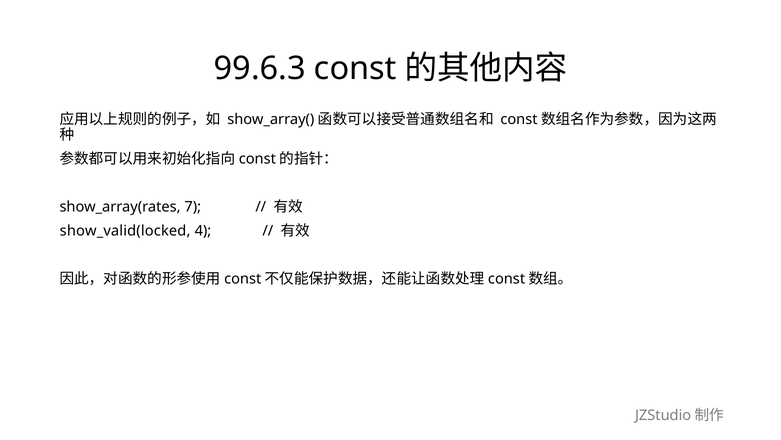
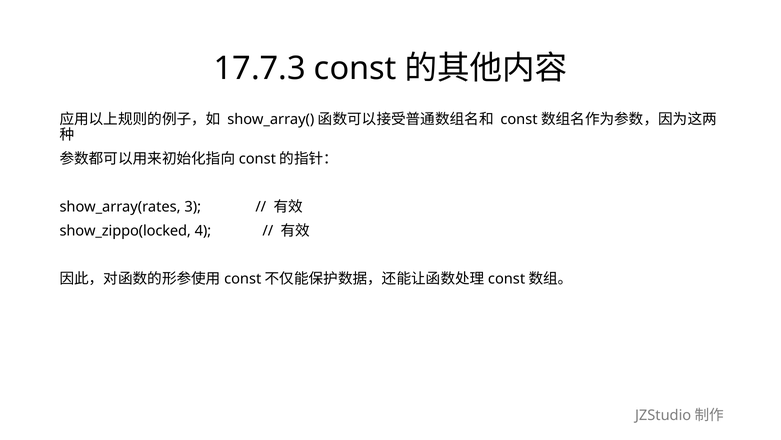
99.6.3: 99.6.3 -> 17.7.3
7: 7 -> 3
show_valid(locked: show_valid(locked -> show_zippo(locked
